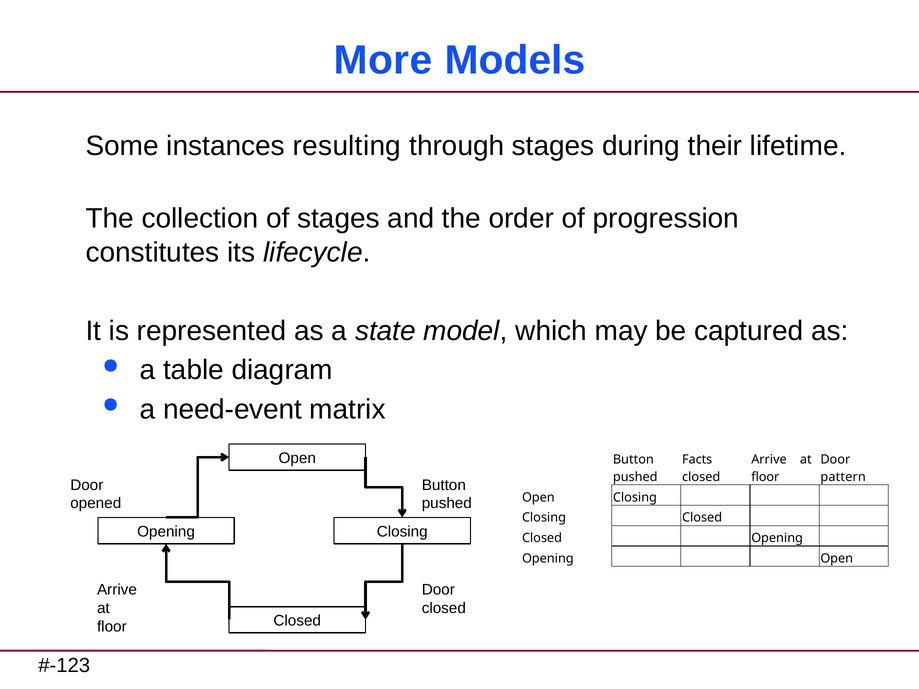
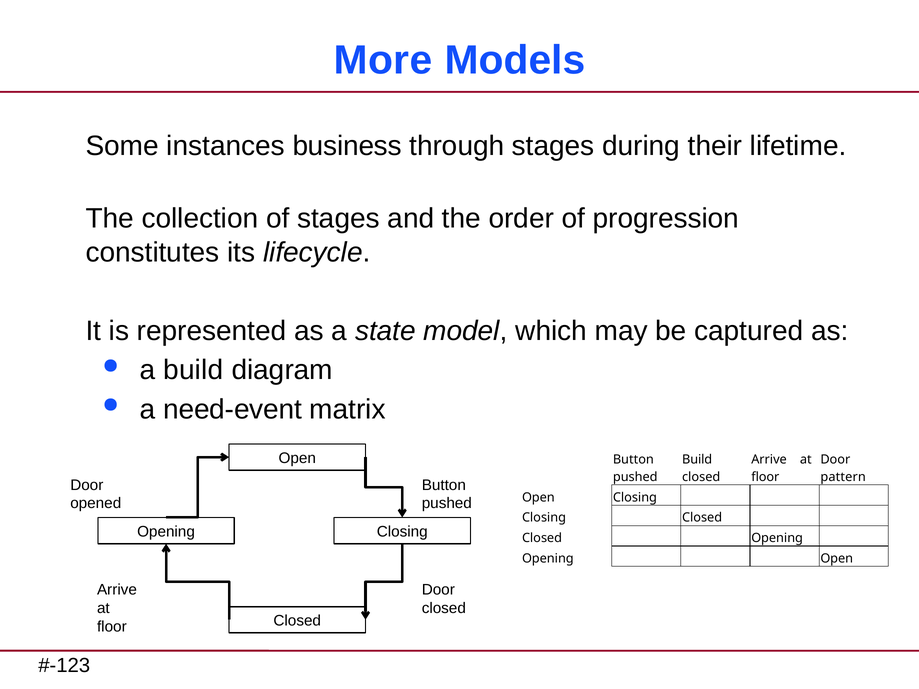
resulting: resulting -> business
a table: table -> build
Facts at (697, 460): Facts -> Build
